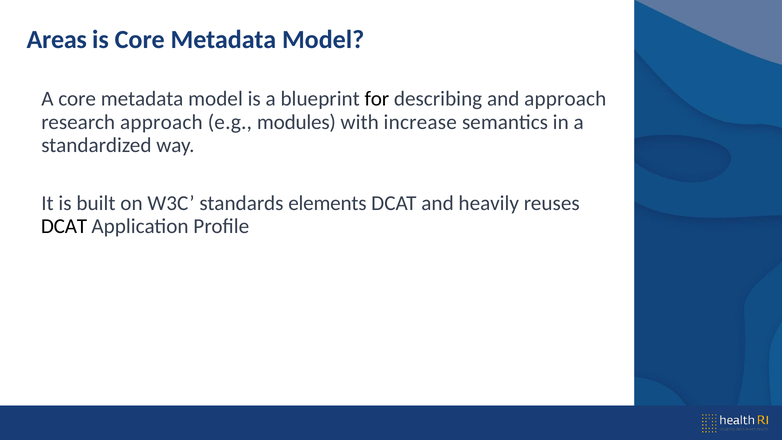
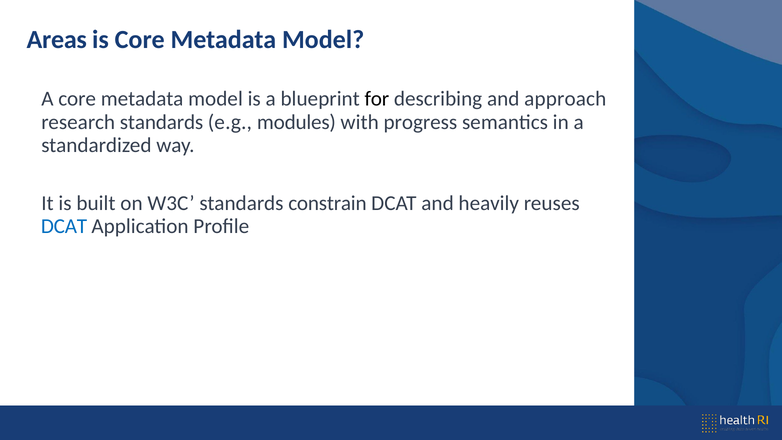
research approach: approach -> standards
increase: increase -> progress
elements: elements -> constrain
DCAT at (64, 226) colour: black -> blue
